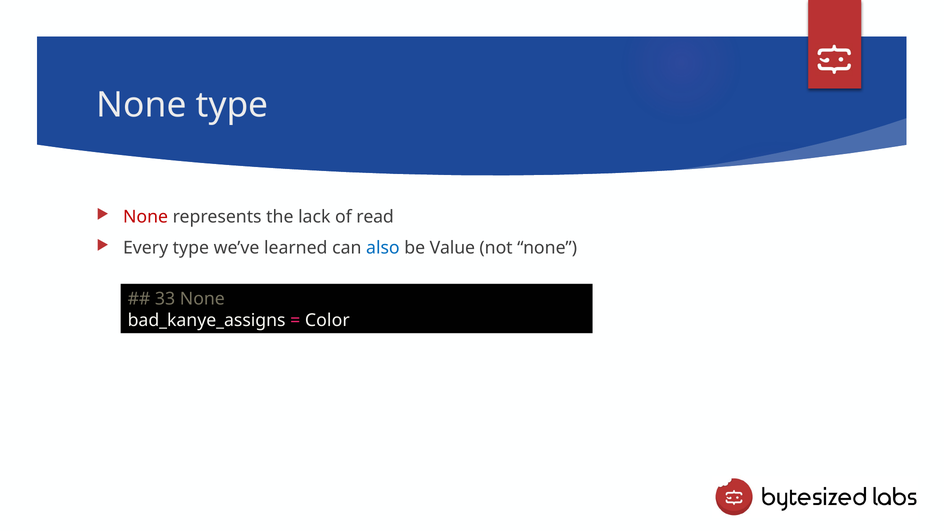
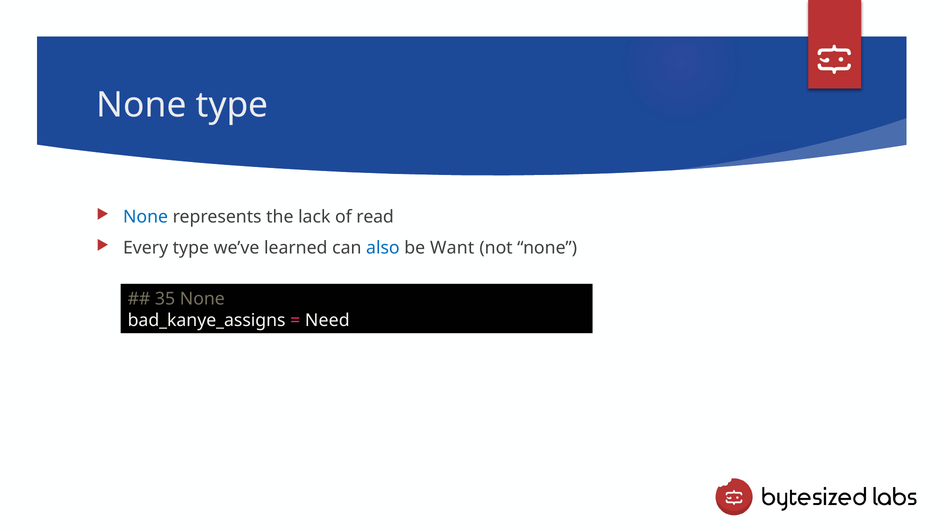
None at (146, 217) colour: red -> blue
Value: Value -> Want
33: 33 -> 35
Color: Color -> Need
